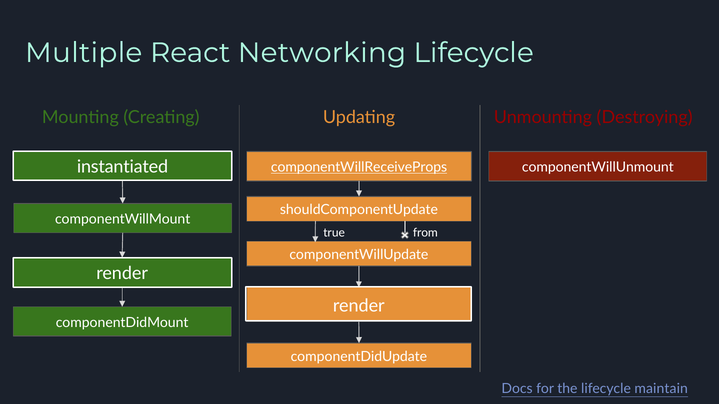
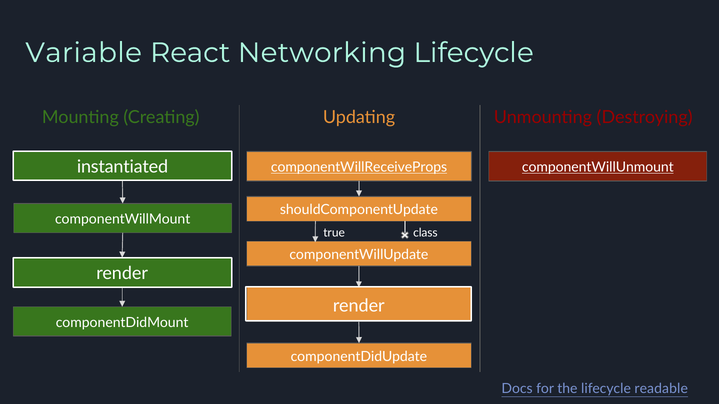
Multiple: Multiple -> Variable
componentWillUnmount underline: none -> present
from: from -> class
maintain: maintain -> readable
